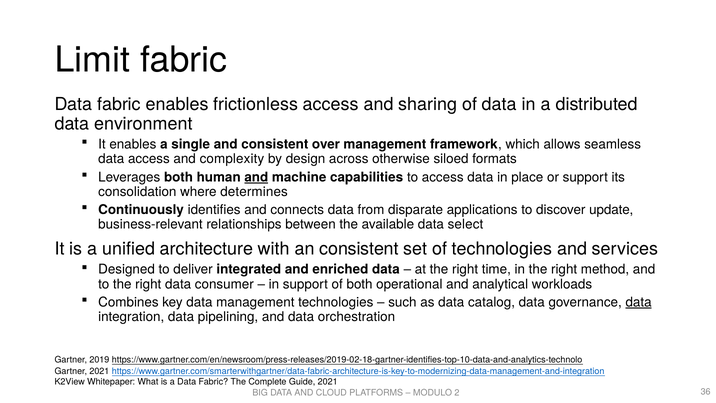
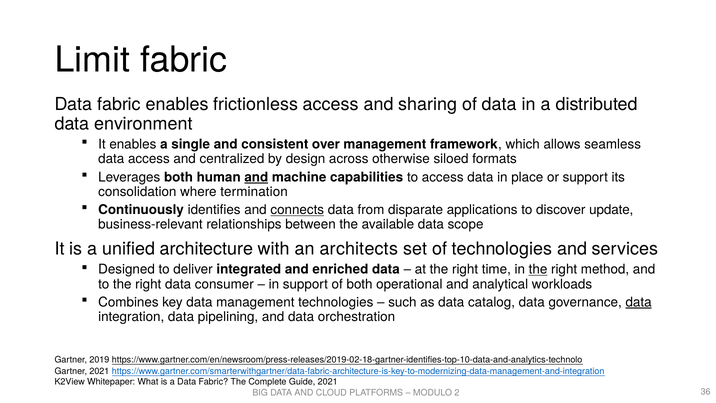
complexity: complexity -> centralized
determines: determines -> termination
connects underline: none -> present
select: select -> scope
an consistent: consistent -> architects
the at (538, 269) underline: none -> present
